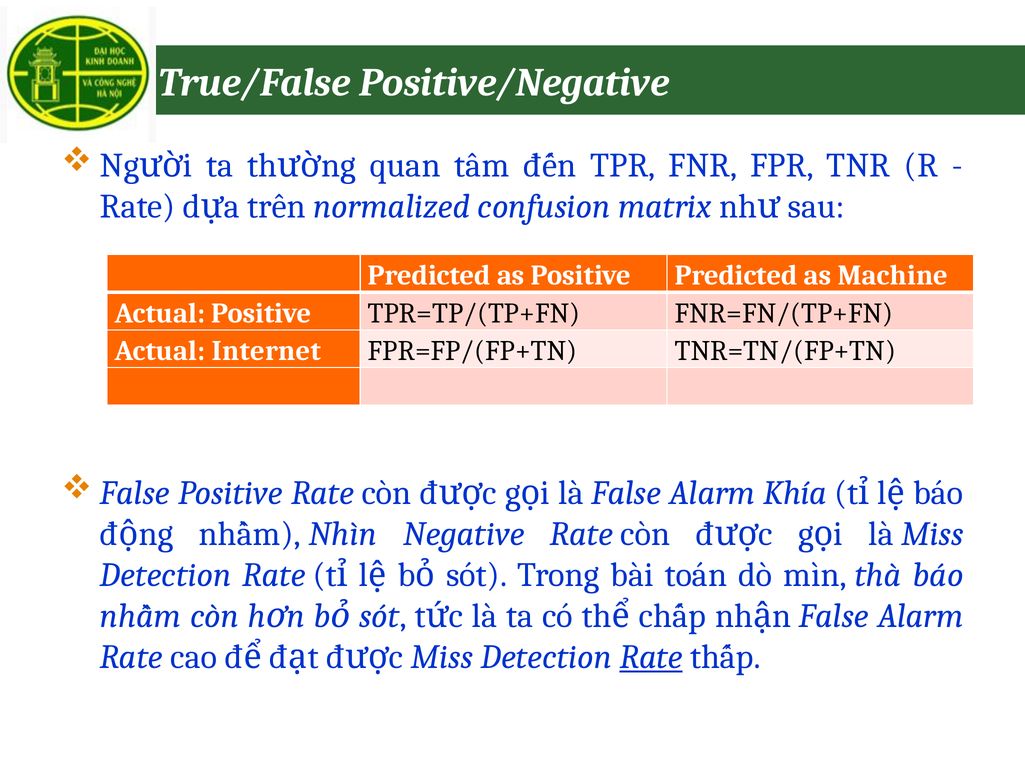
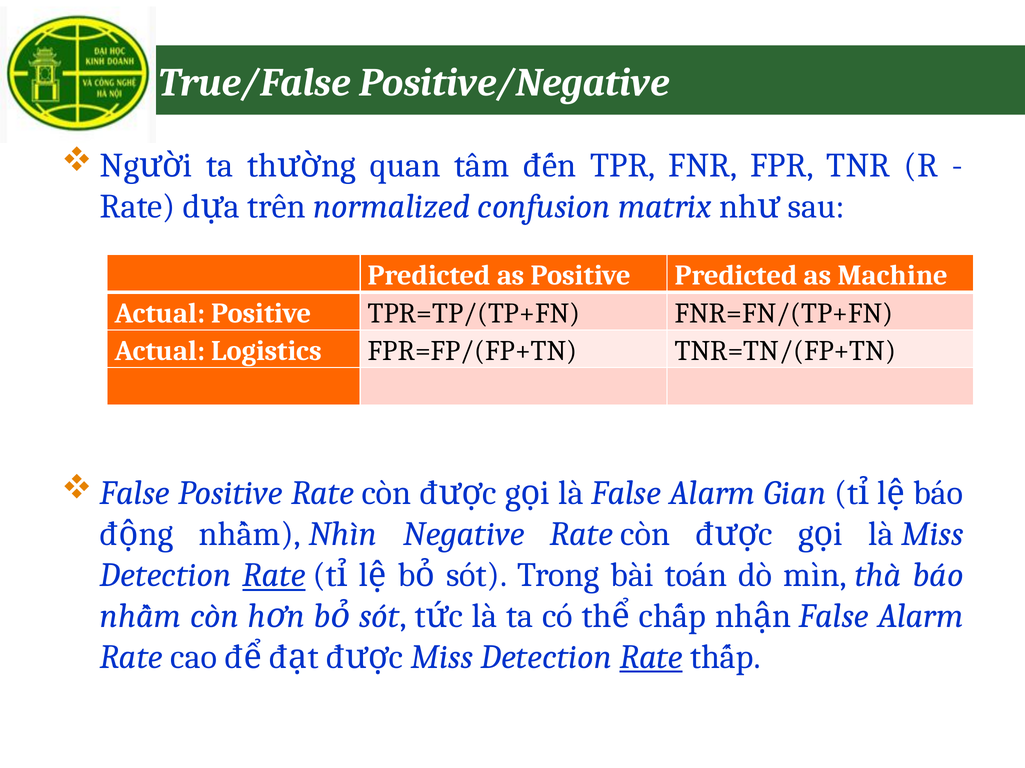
Internet: Internet -> Logistics
Khía: Khía -> Gian
Rate at (274, 576) underline: none -> present
